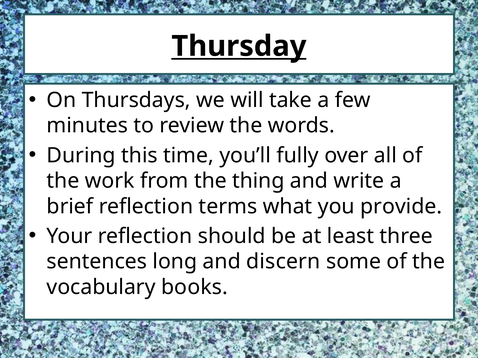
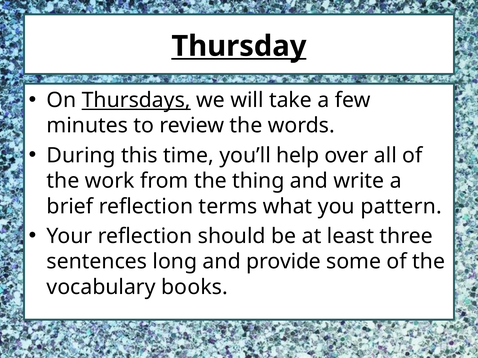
Thursdays underline: none -> present
fully: fully -> help
provide: provide -> pattern
discern: discern -> provide
